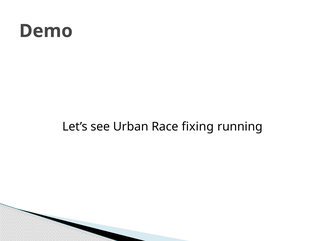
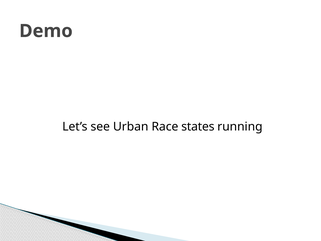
fixing: fixing -> states
